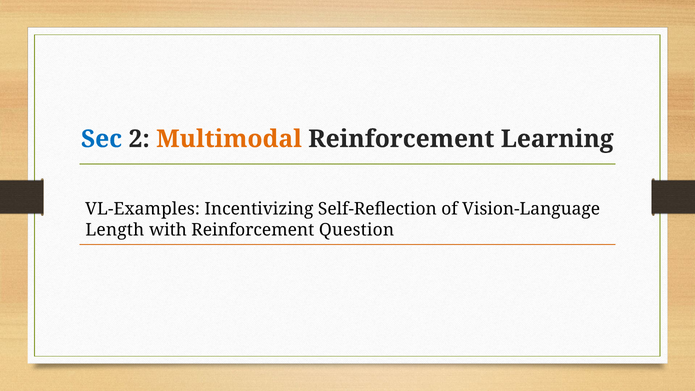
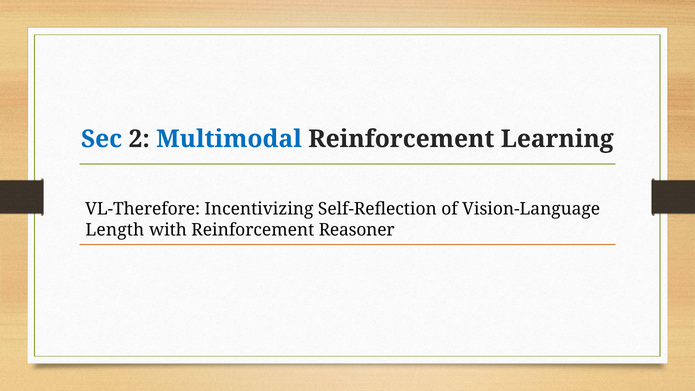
Multimodal colour: orange -> blue
VL-Examples: VL-Examples -> VL-Therefore
Question: Question -> Reasoner
